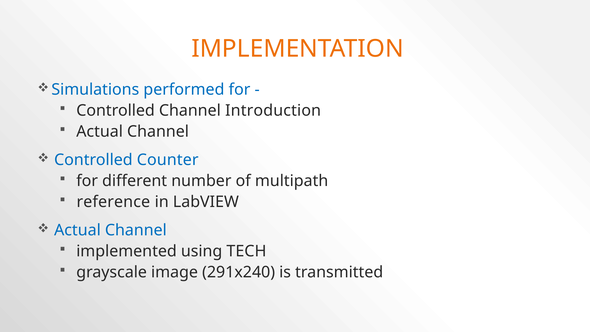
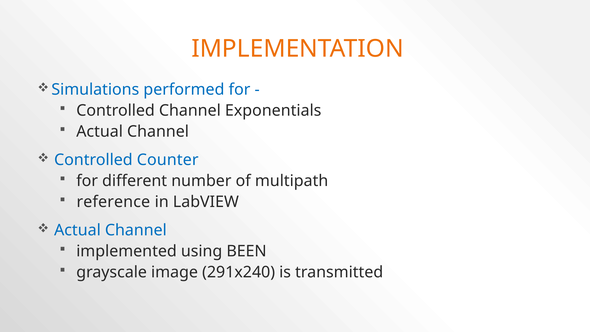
Introduction: Introduction -> Exponentials
TECH: TECH -> BEEN
